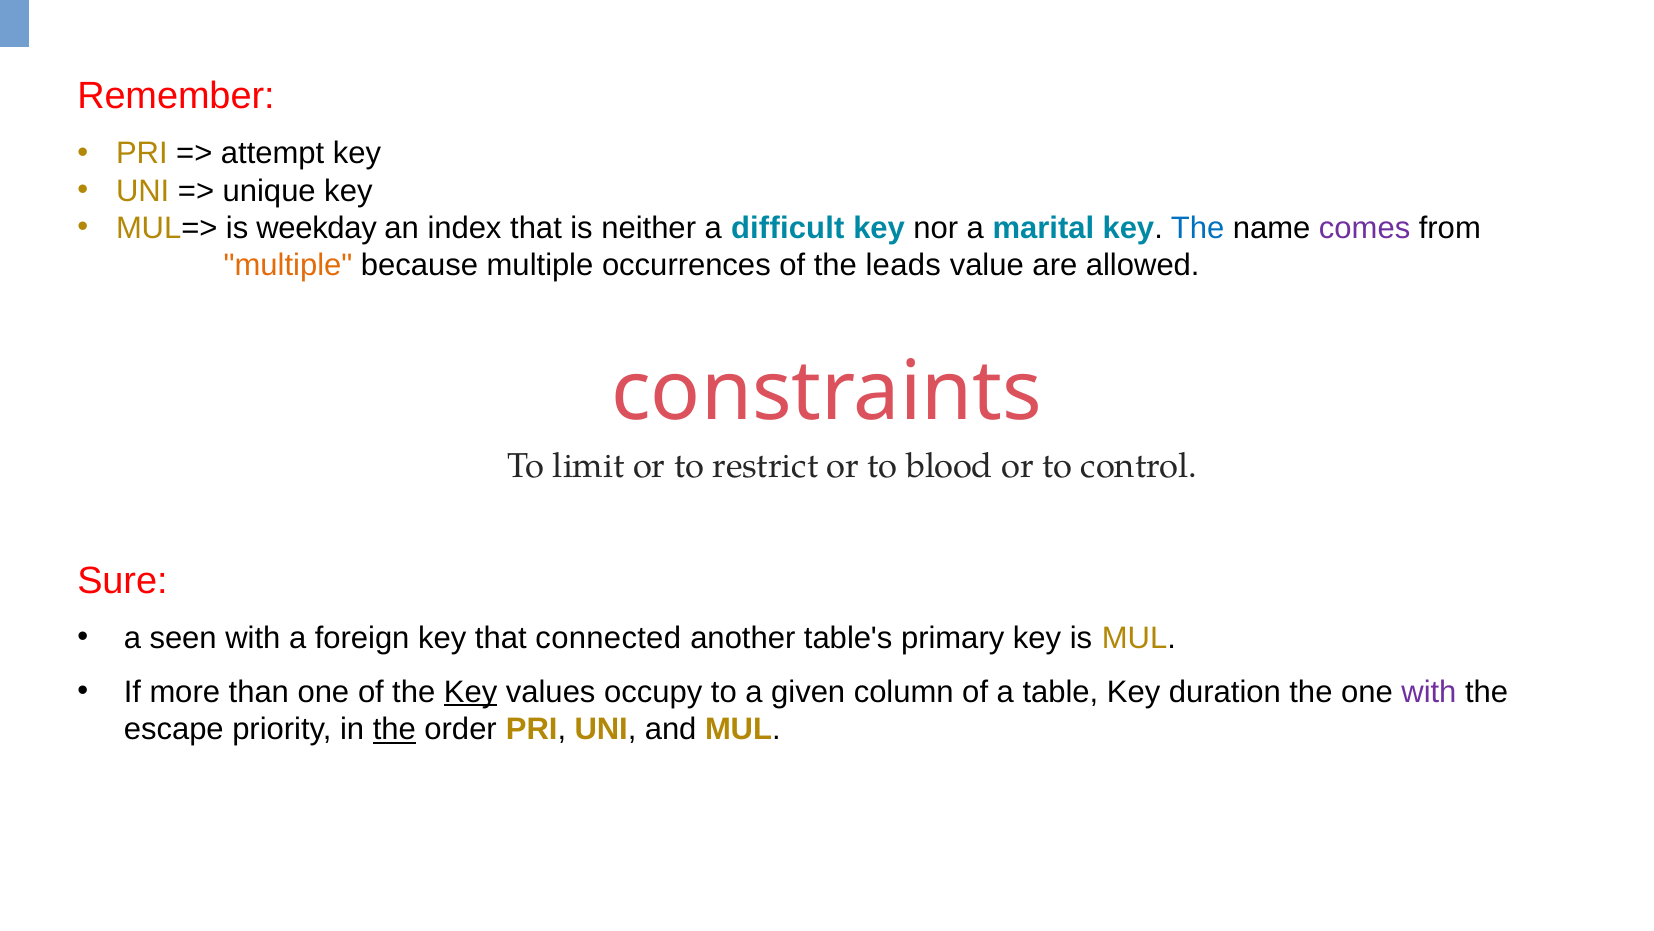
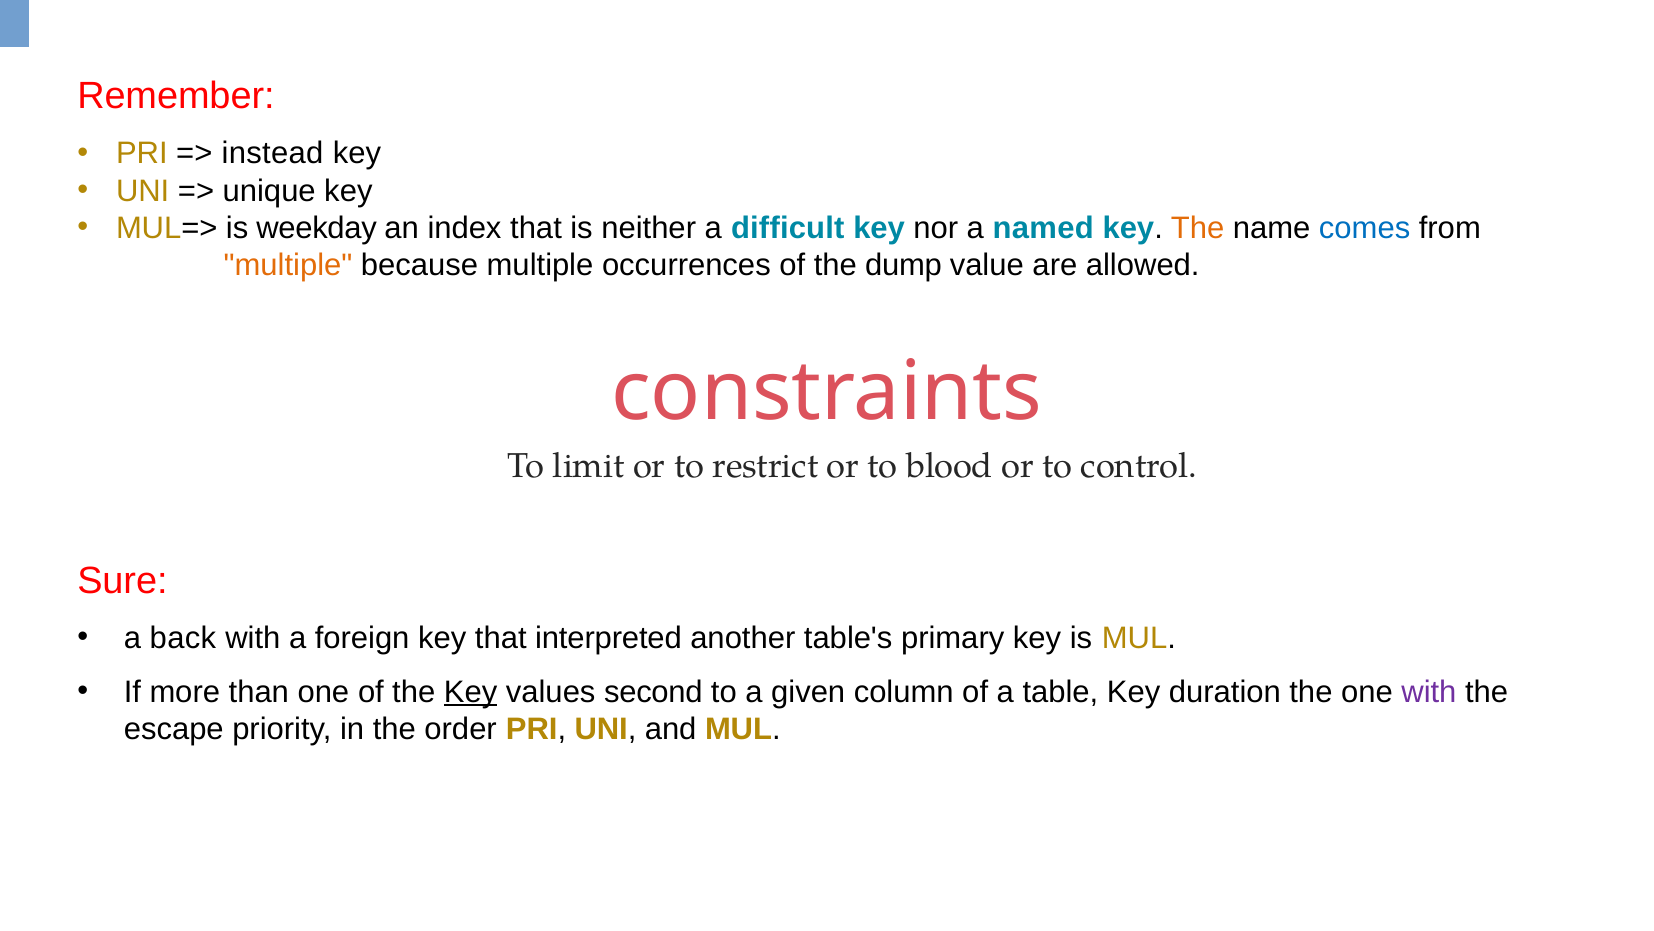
attempt: attempt -> instead
marital: marital -> named
The at (1198, 228) colour: blue -> orange
comes colour: purple -> blue
leads: leads -> dump
seen: seen -> back
connected: connected -> interpreted
occupy: occupy -> second
the at (394, 729) underline: present -> none
